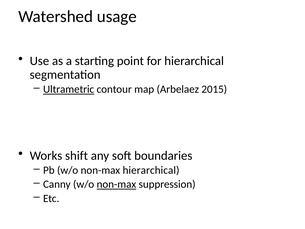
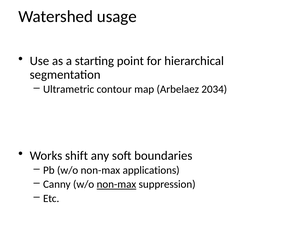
Ultrametric underline: present -> none
2015: 2015 -> 2034
non-max hierarchical: hierarchical -> applications
